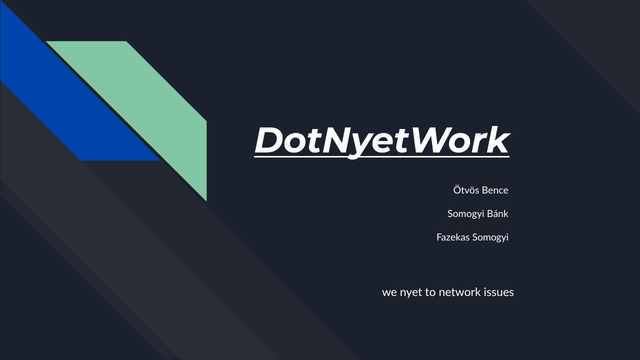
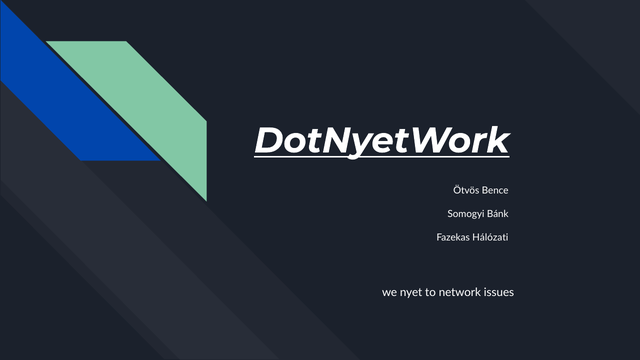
Fazekas Somogyi: Somogyi -> Hálózati
